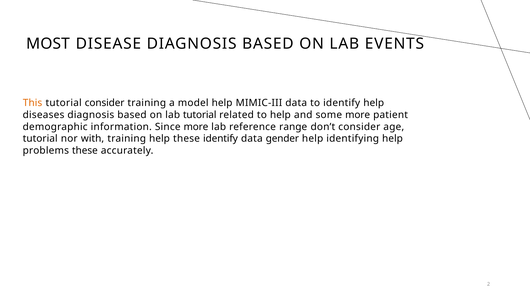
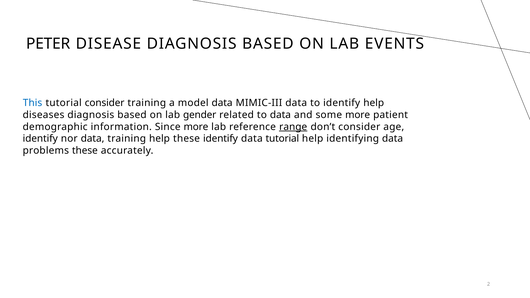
MOST: MOST -> PETER
This colour: orange -> blue
model help: help -> data
lab tutorial: tutorial -> gender
to help: help -> data
range underline: none -> present
tutorial at (40, 139): tutorial -> identify
nor with: with -> data
data gender: gender -> tutorial
identifying help: help -> data
